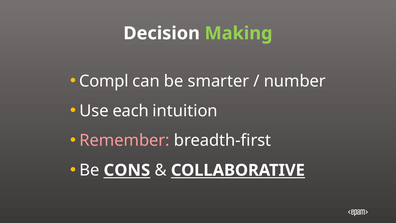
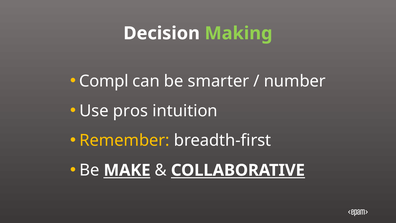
each: each -> pros
Remember colour: pink -> yellow
CONS: CONS -> MAKE
